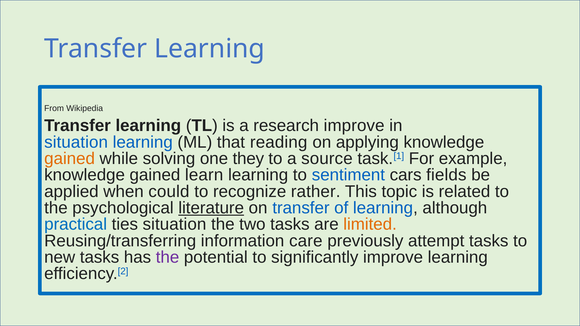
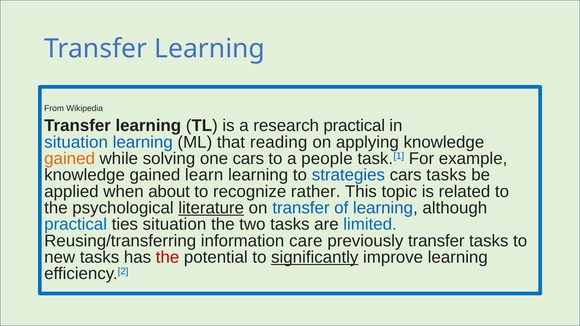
research improve: improve -> practical
one they: they -> cars
source: source -> people
sentiment: sentiment -> strategies
cars fields: fields -> tasks
could: could -> about
limited colour: orange -> blue
previously attempt: attempt -> transfer
the at (168, 258) colour: purple -> red
significantly underline: none -> present
